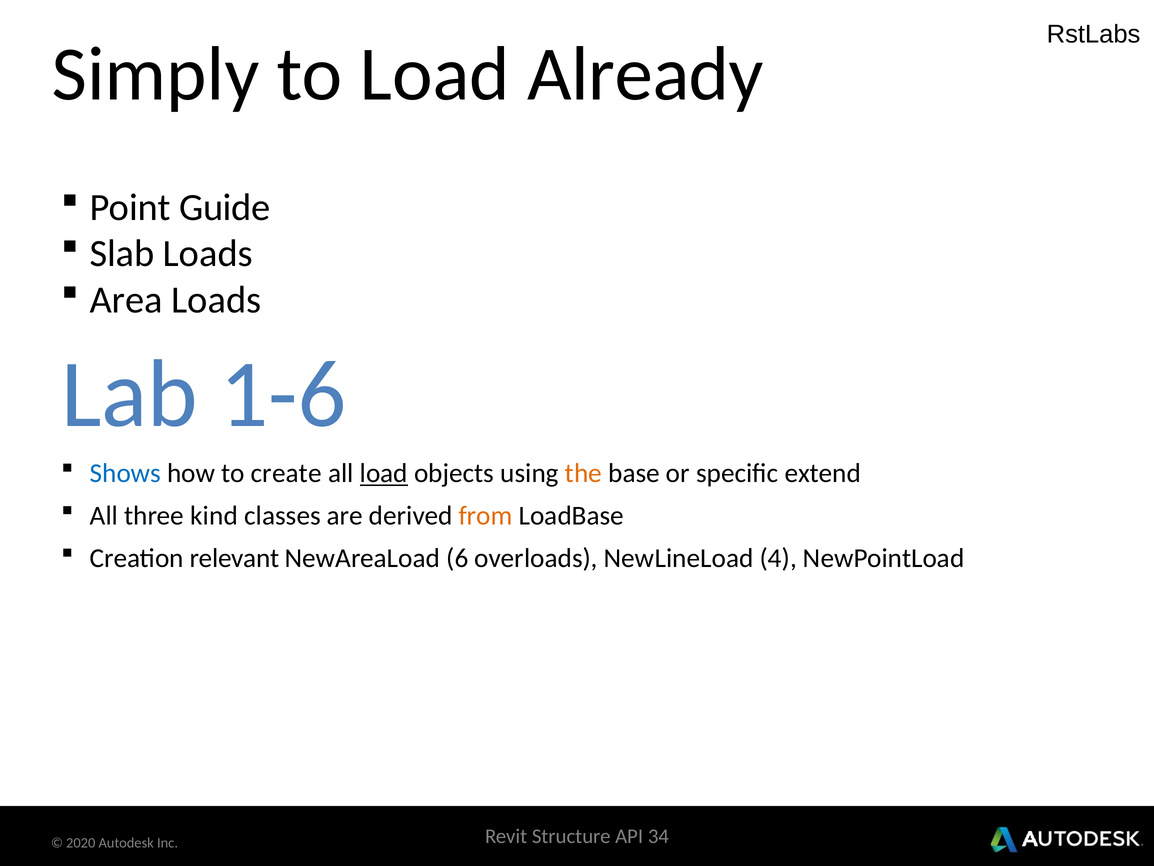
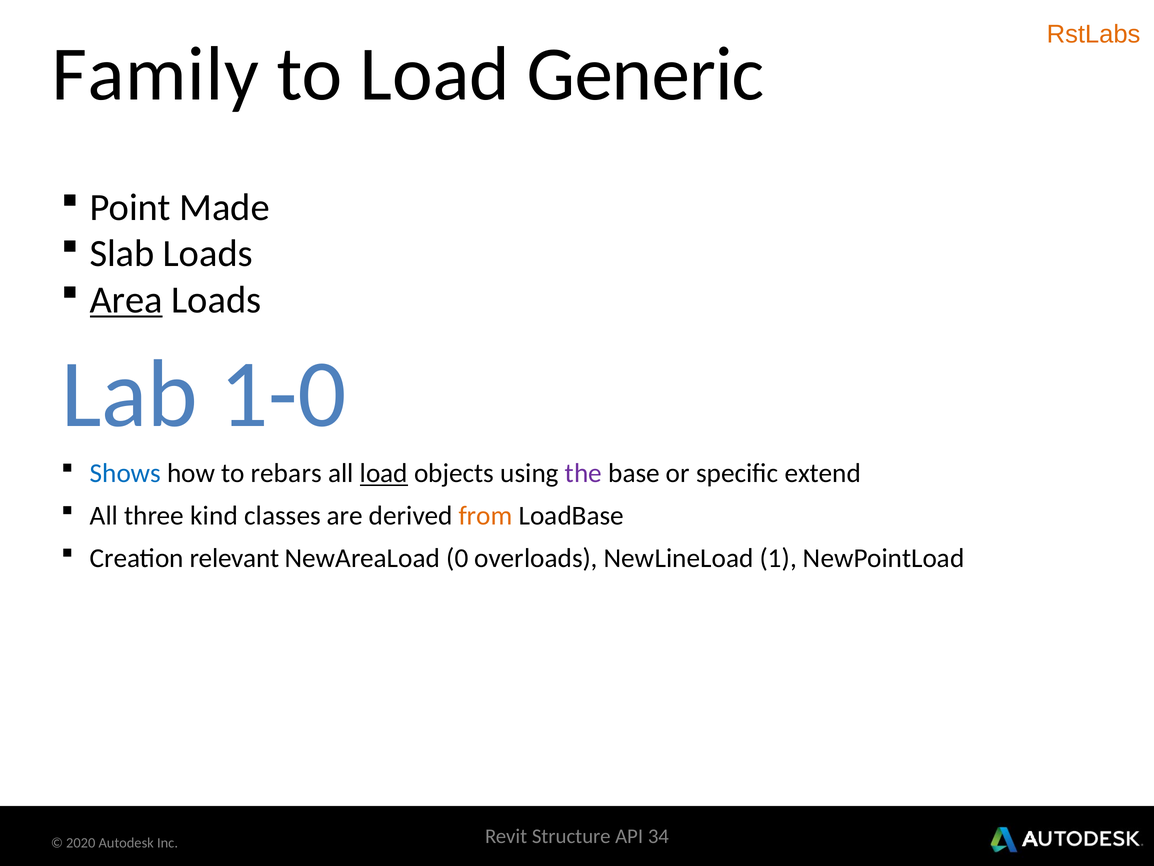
RstLabs colour: black -> orange
Simply: Simply -> Family
Already: Already -> Generic
Guide: Guide -> Made
Area underline: none -> present
1-6: 1-6 -> 1-0
create: create -> rebars
the colour: orange -> purple
6: 6 -> 0
4: 4 -> 1
